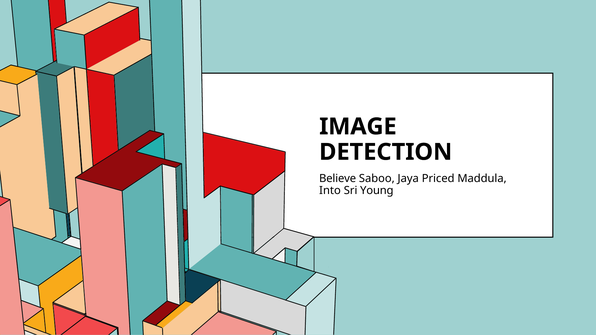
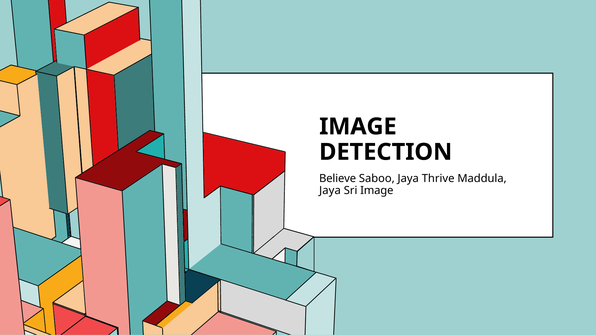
Priced: Priced -> Thrive
Into at (330, 191): Into -> Jaya
Sri Young: Young -> Image
